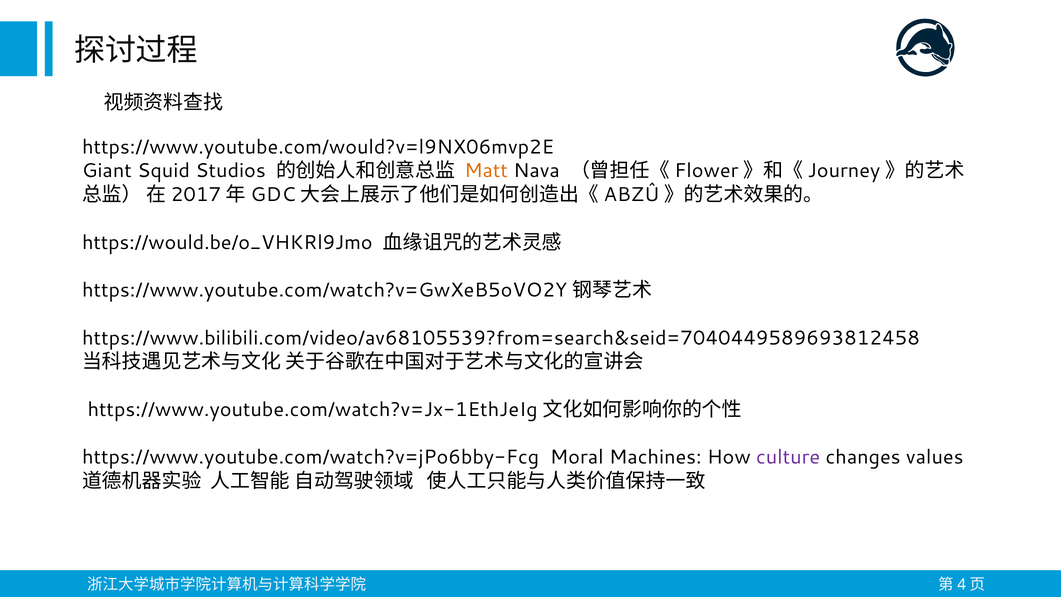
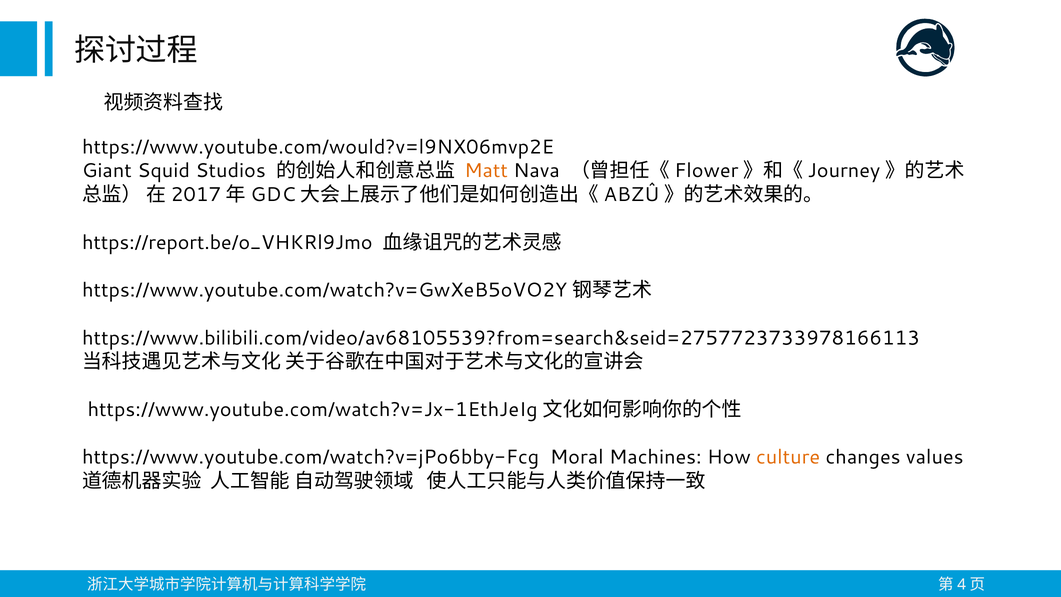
https://would.be/o_VHKRl9Jmo: https://would.be/o_VHKRl9Jmo -> https://report.be/o_VHKRl9Jmo
https://www.bilibili.com/video/av68105539?from=search&seid=7040449589693812458: https://www.bilibili.com/video/av68105539?from=search&seid=7040449589693812458 -> https://www.bilibili.com/video/av68105539?from=search&seid=2757723733978166113
culture colour: purple -> orange
